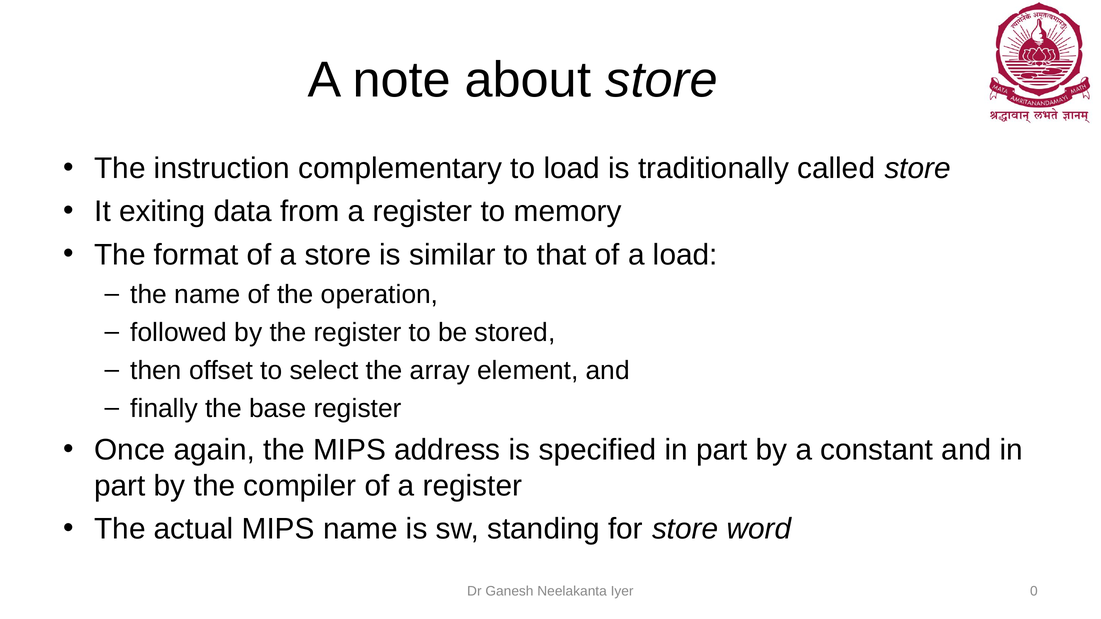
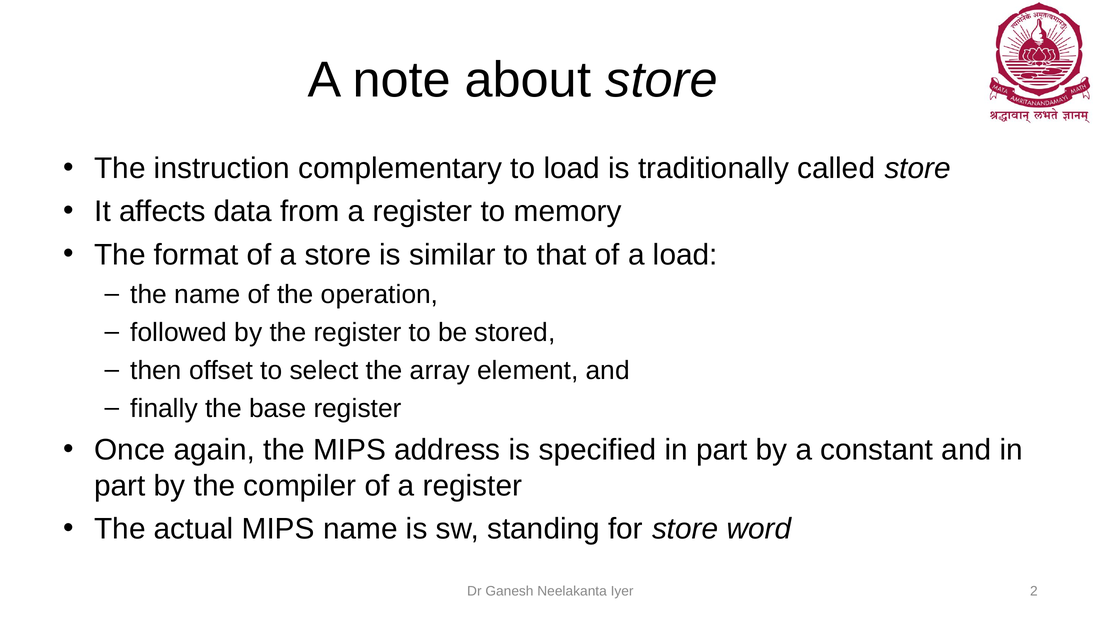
exiting: exiting -> affects
0: 0 -> 2
